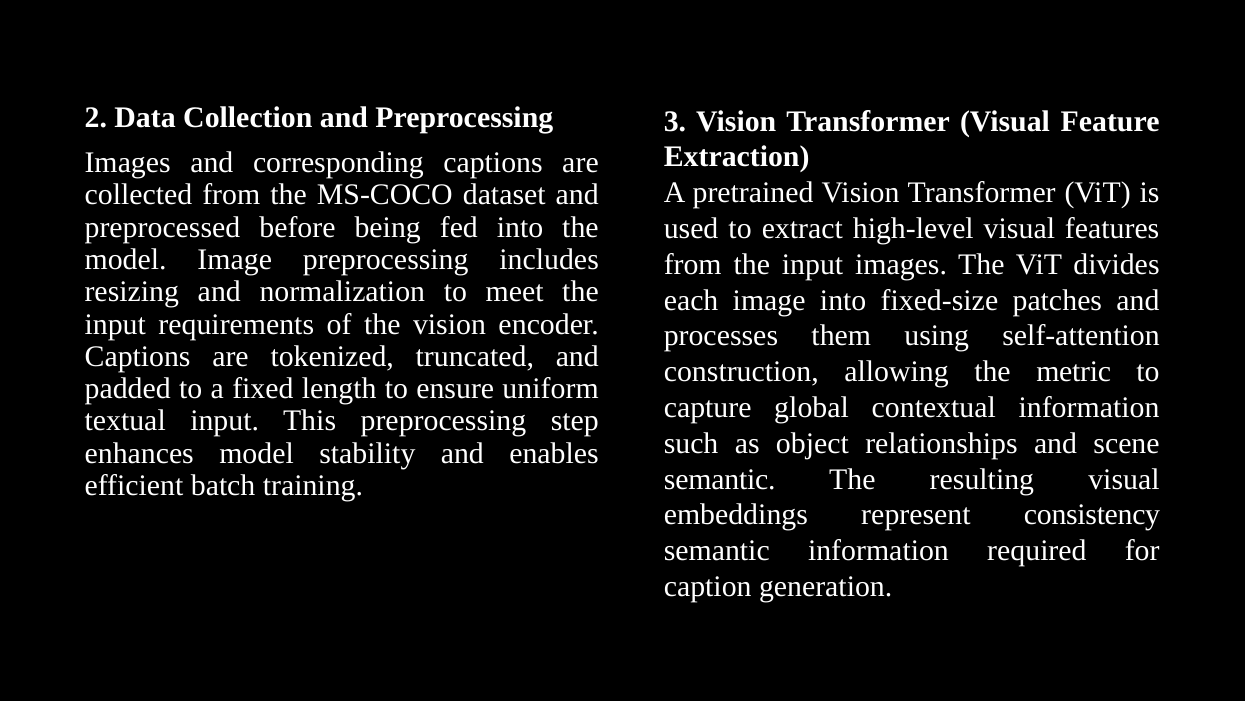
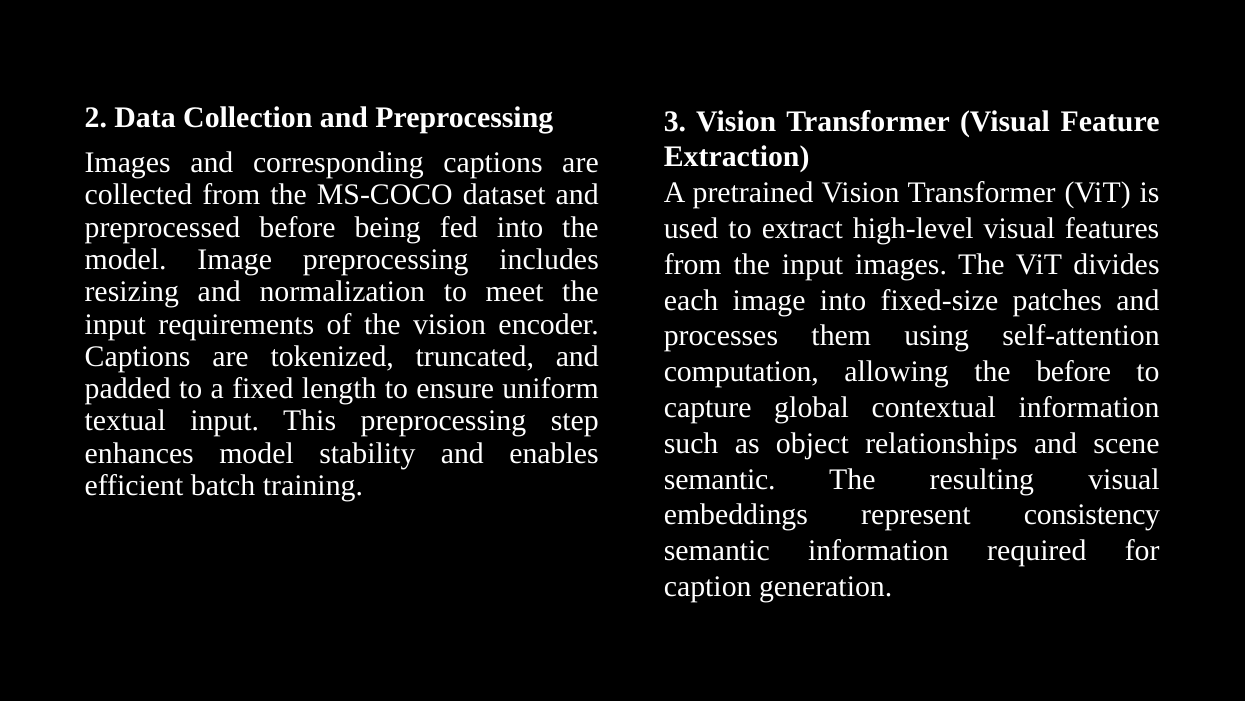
construction: construction -> computation
the metric: metric -> before
